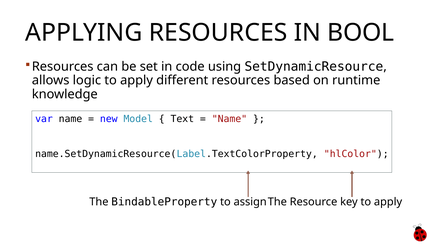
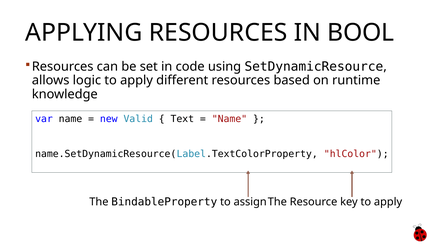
Model: Model -> Valid
